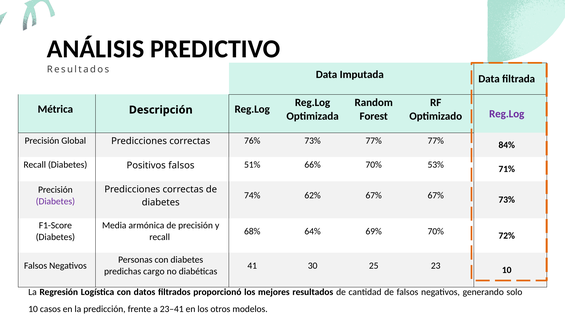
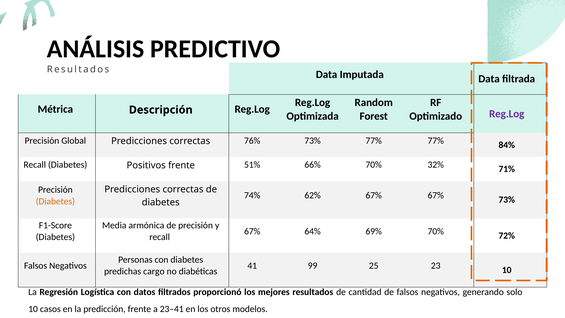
Positivos falsos: falsos -> frente
53%: 53% -> 32%
Diabetes at (55, 201) colour: purple -> orange
68% at (252, 231): 68% -> 67%
30: 30 -> 99
